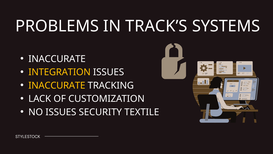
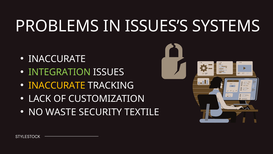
TRACK’S: TRACK’S -> ISSUES’S
INTEGRATION colour: yellow -> light green
NO ISSUES: ISSUES -> WASTE
